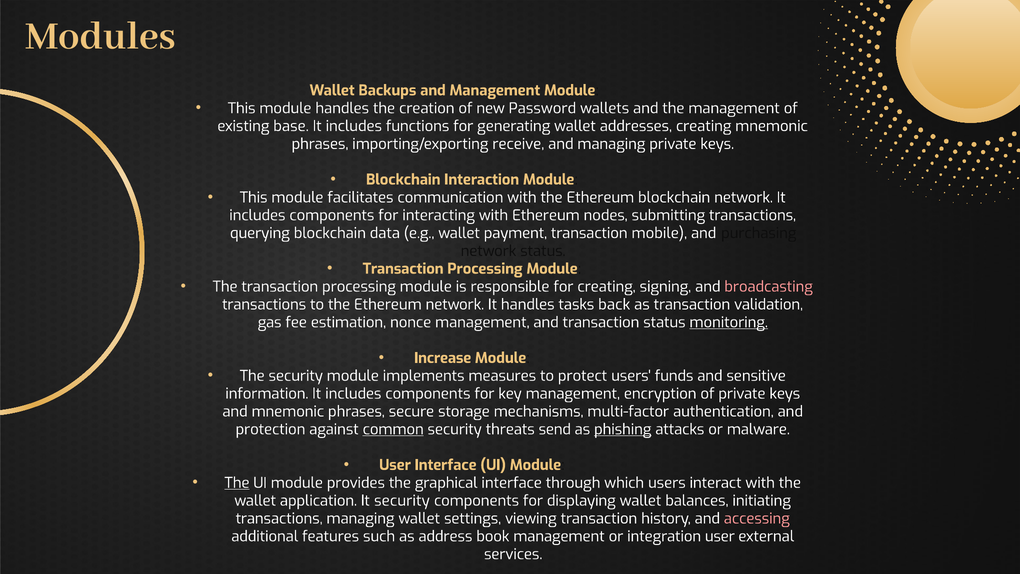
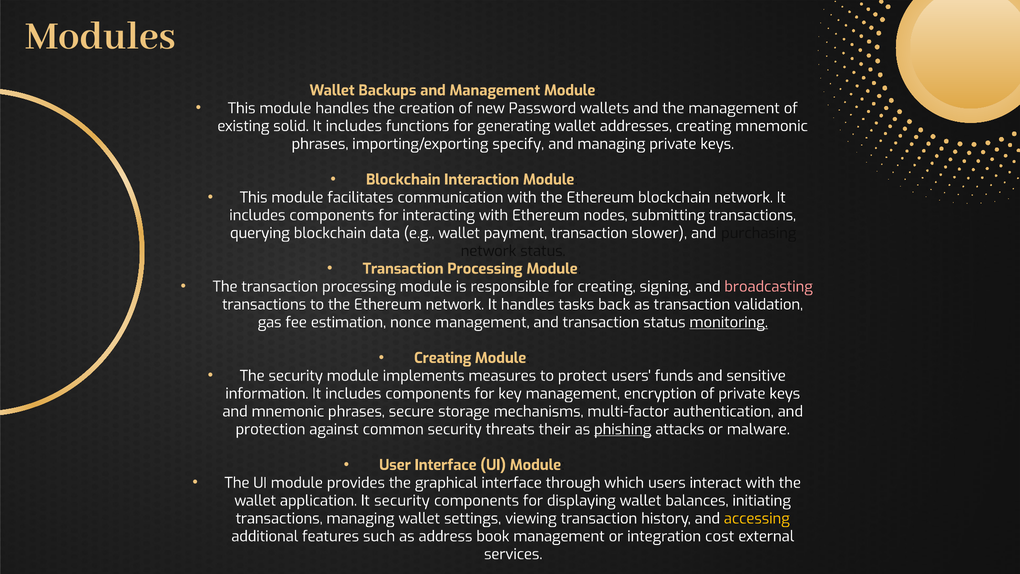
base: base -> solid
receive: receive -> specify
mobile: mobile -> slower
Increase at (443, 358): Increase -> Creating
common underline: present -> none
send: send -> their
The at (237, 483) underline: present -> none
accessing colour: pink -> yellow
integration user: user -> cost
